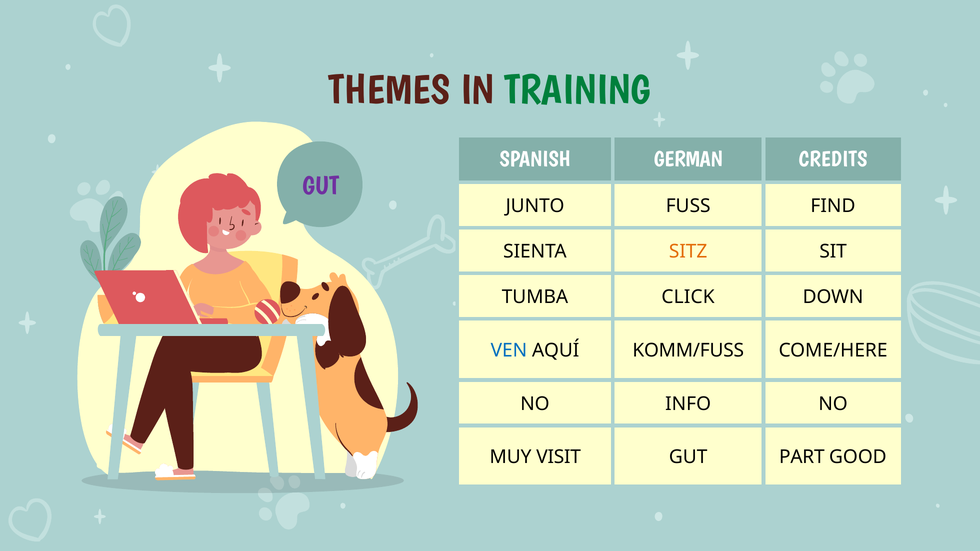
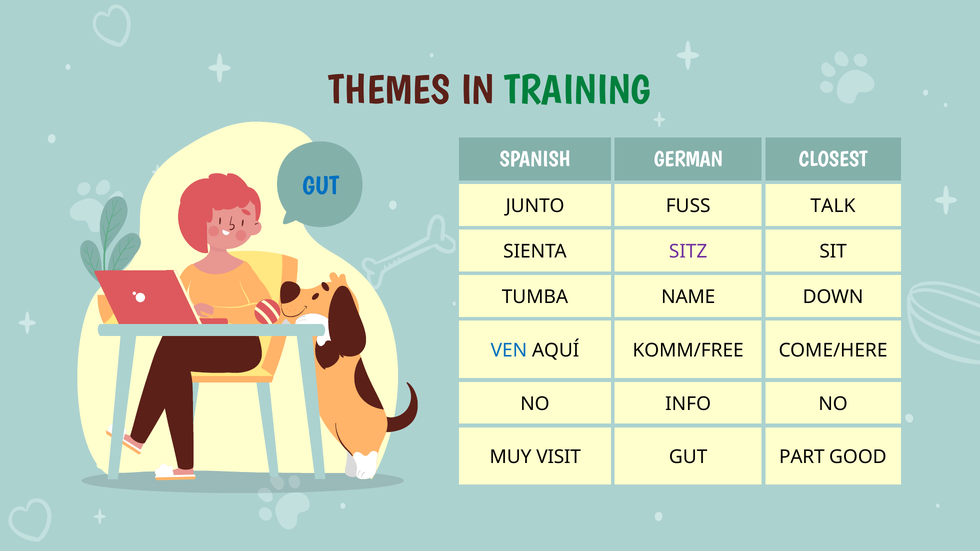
CREDITS: CREDITS -> CLOSEST
GUT at (321, 186) colour: purple -> blue
FIND: FIND -> TALK
SITZ colour: orange -> purple
CLICK: CLICK -> NAME
KOMM/FUSS: KOMM/FUSS -> KOMM/FREE
